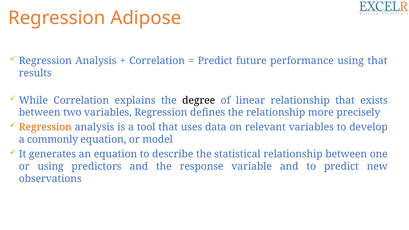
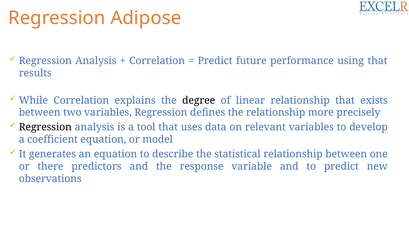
Regression at (45, 127) colour: orange -> black
commonly: commonly -> coefficient
or using: using -> there
